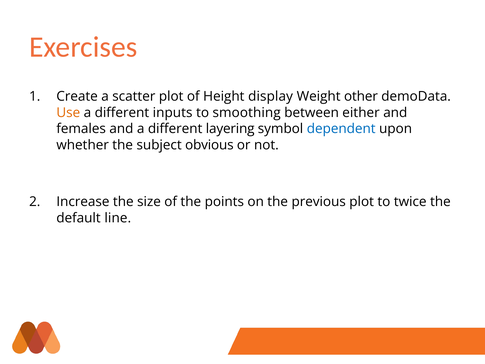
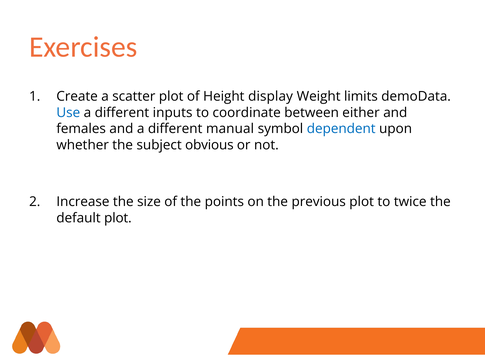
other: other -> limits
Use colour: orange -> blue
smoothing: smoothing -> coordinate
layering: layering -> manual
default line: line -> plot
